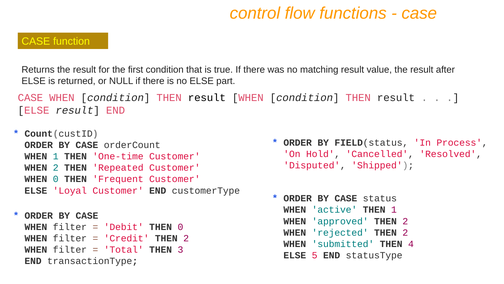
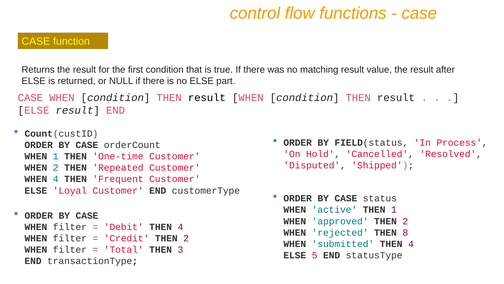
WHEN 0: 0 -> 4
Debit THEN 0: 0 -> 4
rejected THEN 2: 2 -> 8
